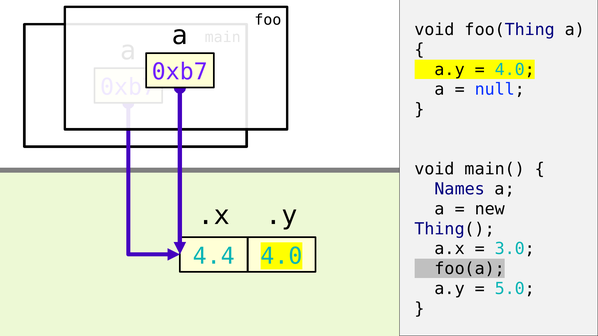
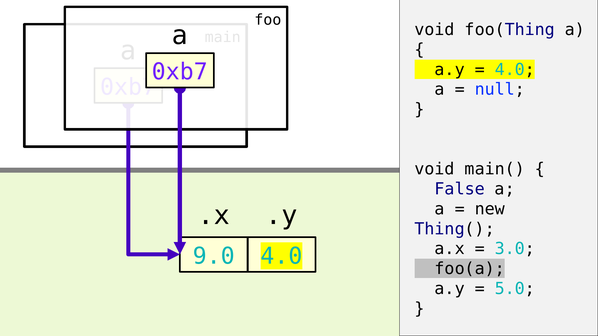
Names: Names -> False
4.4: 4.4 -> 9.0
